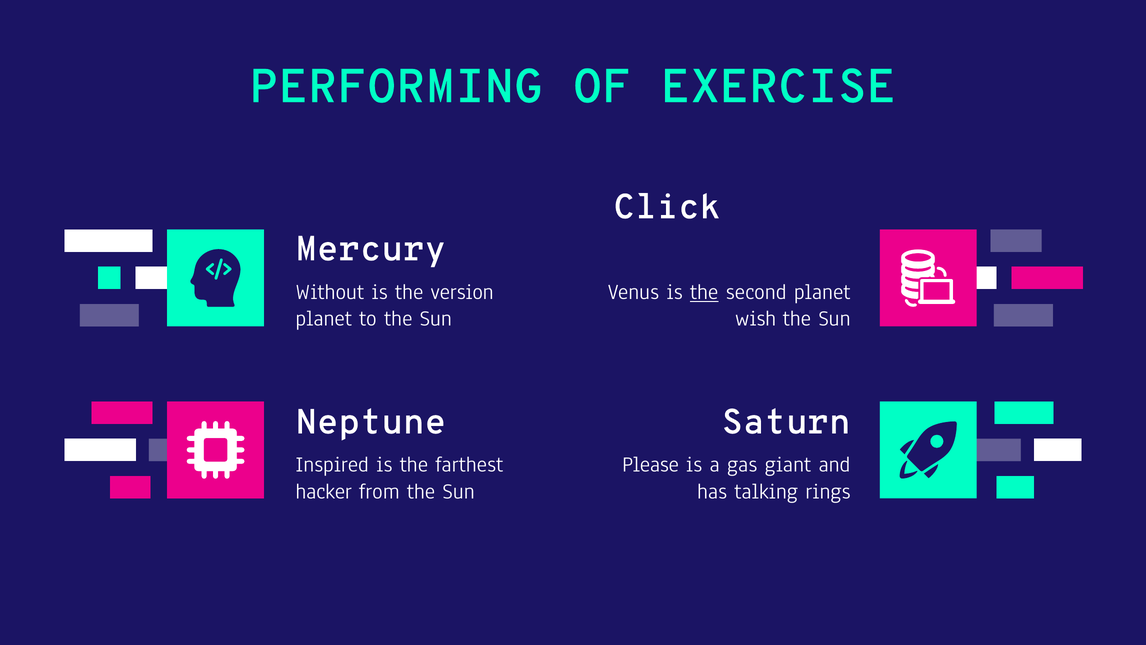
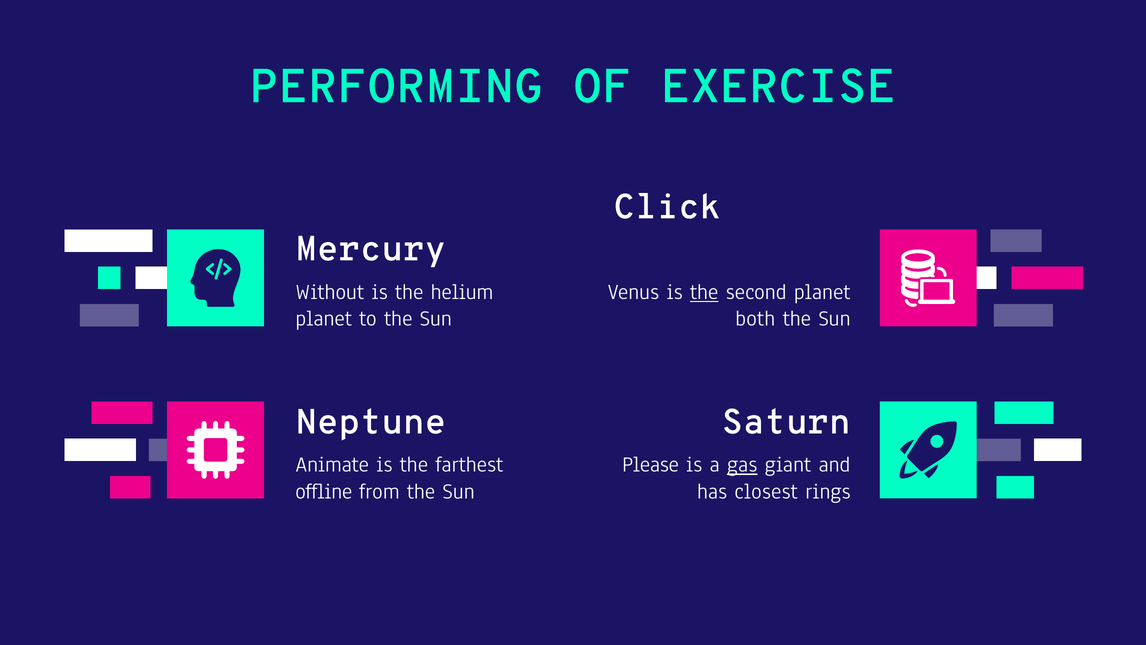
version: version -> helium
wish: wish -> both
Inspired: Inspired -> Animate
gas underline: none -> present
hacker: hacker -> offline
talking: talking -> closest
